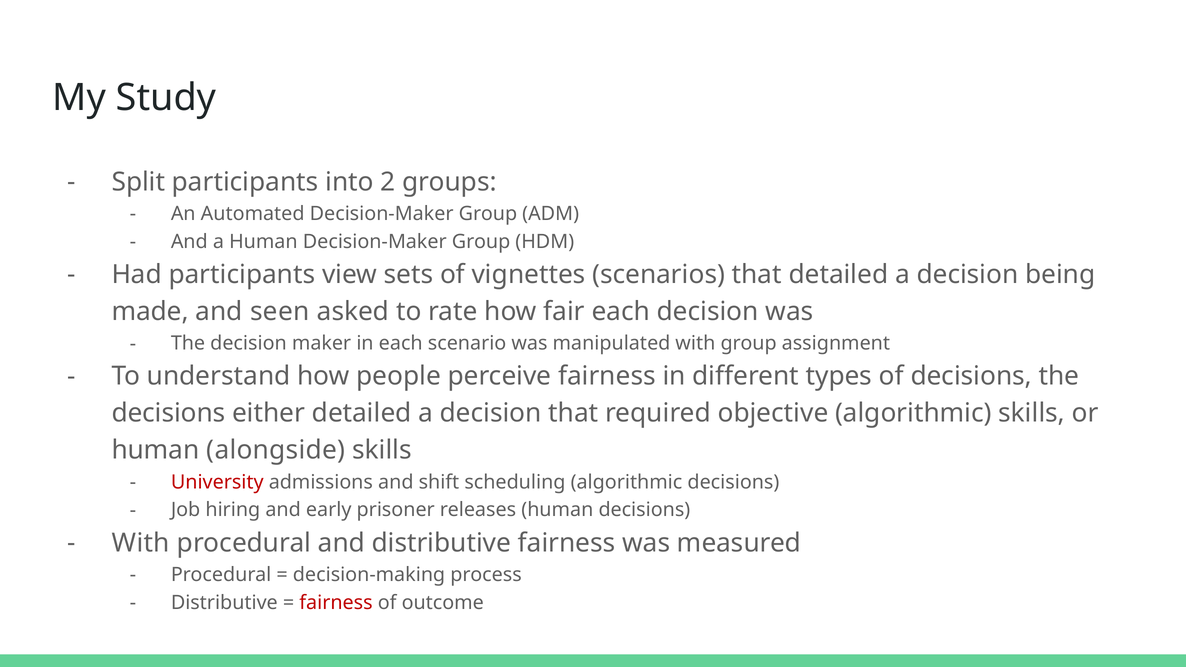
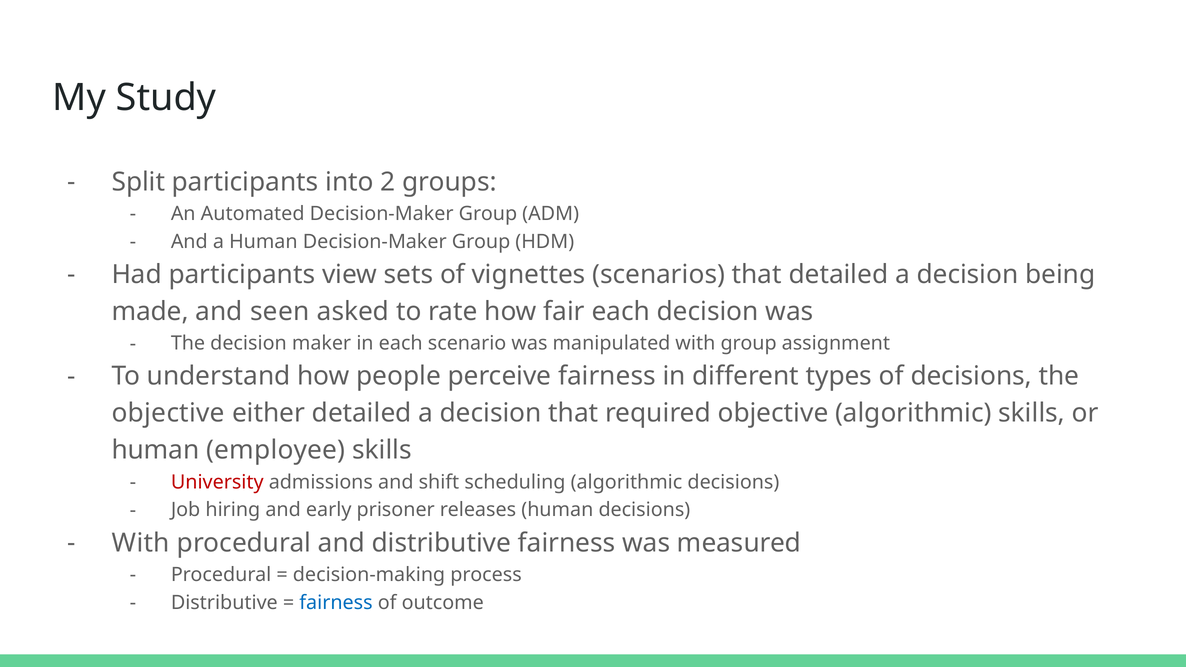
decisions at (168, 413): decisions -> objective
alongside: alongside -> employee
fairness at (336, 603) colour: red -> blue
